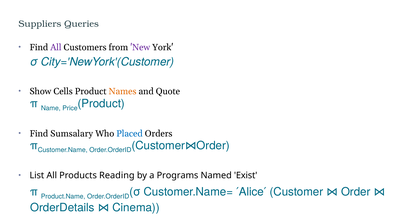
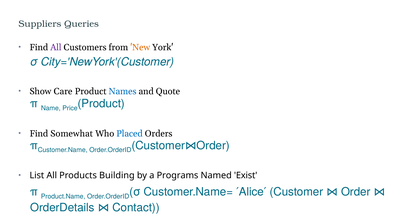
New colour: purple -> orange
Cells: Cells -> Care
Names colour: orange -> blue
Sumsalary: Sumsalary -> Somewhat
Reading: Reading -> Building
Cinema: Cinema -> Contact
